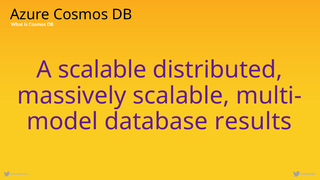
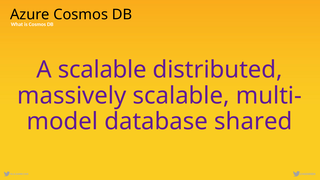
results: results -> shared
